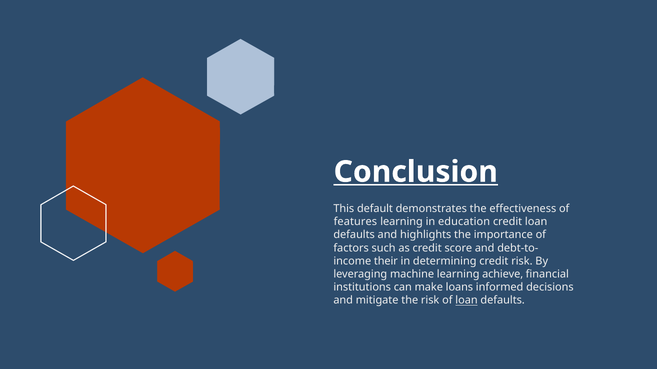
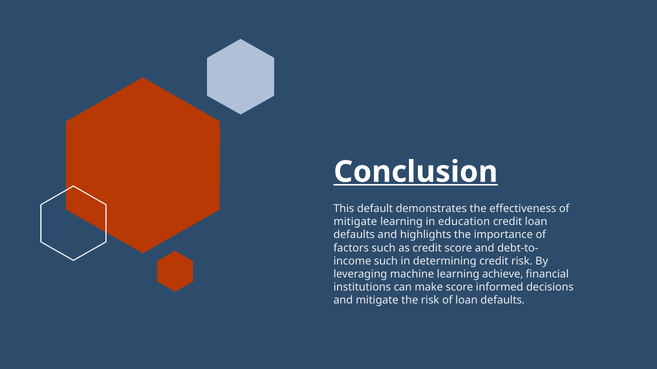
features at (355, 222): features -> mitigate
their at (386, 261): their -> such
make loans: loans -> score
loan at (466, 301) underline: present -> none
